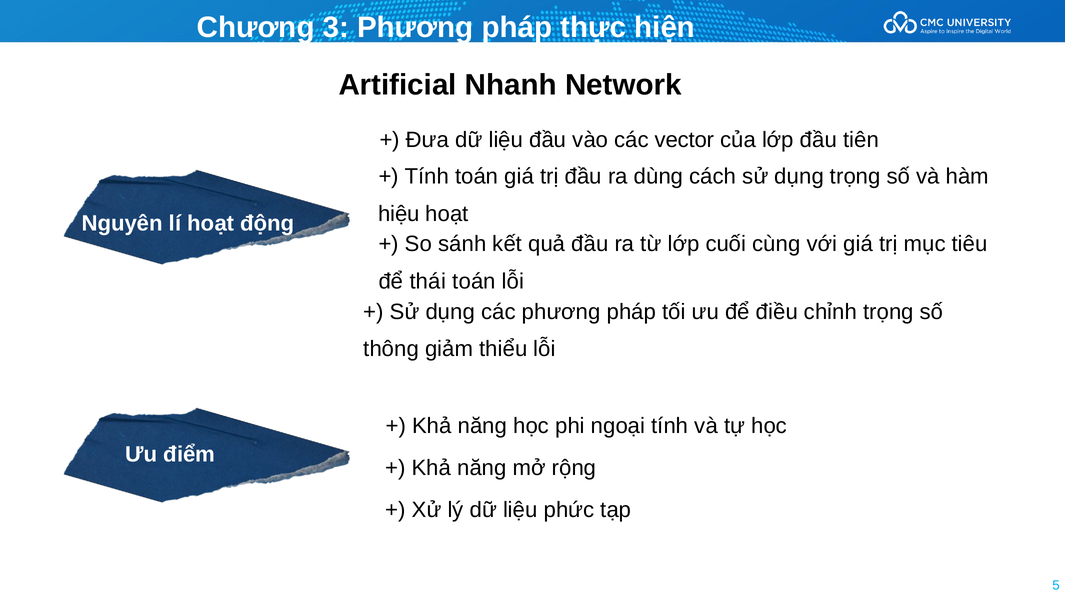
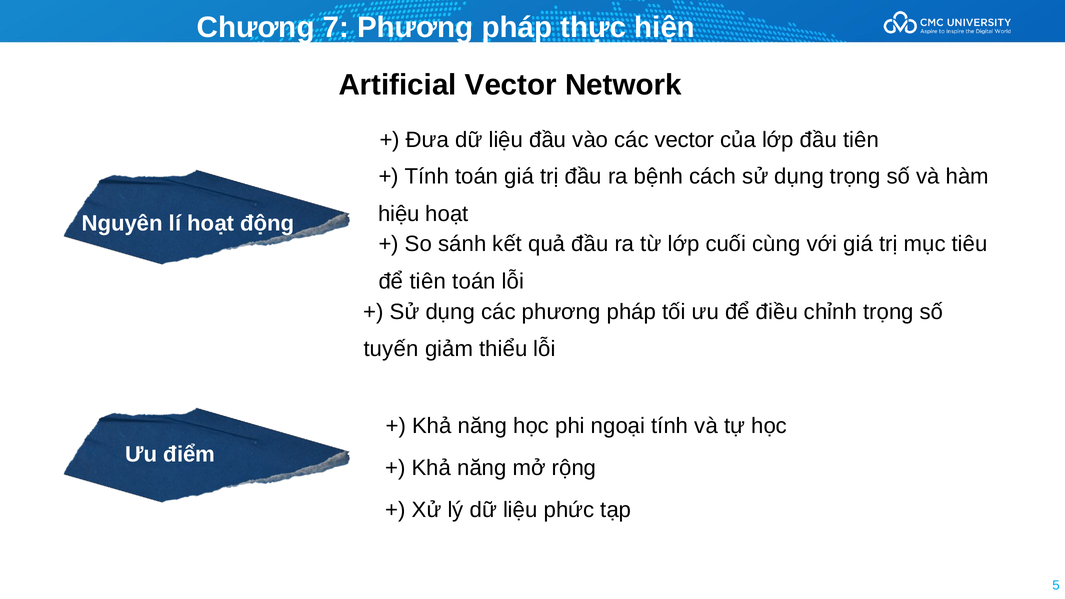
3: 3 -> 7
Artificial Nhanh: Nhanh -> Vector
dùng: dùng -> bệnh
để thái: thái -> tiên
thông: thông -> tuyến
